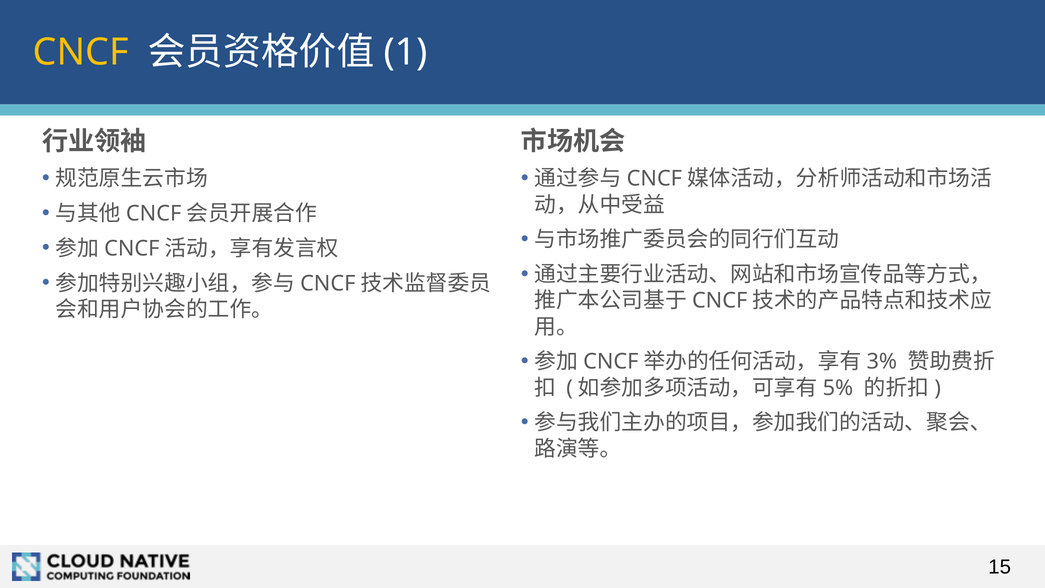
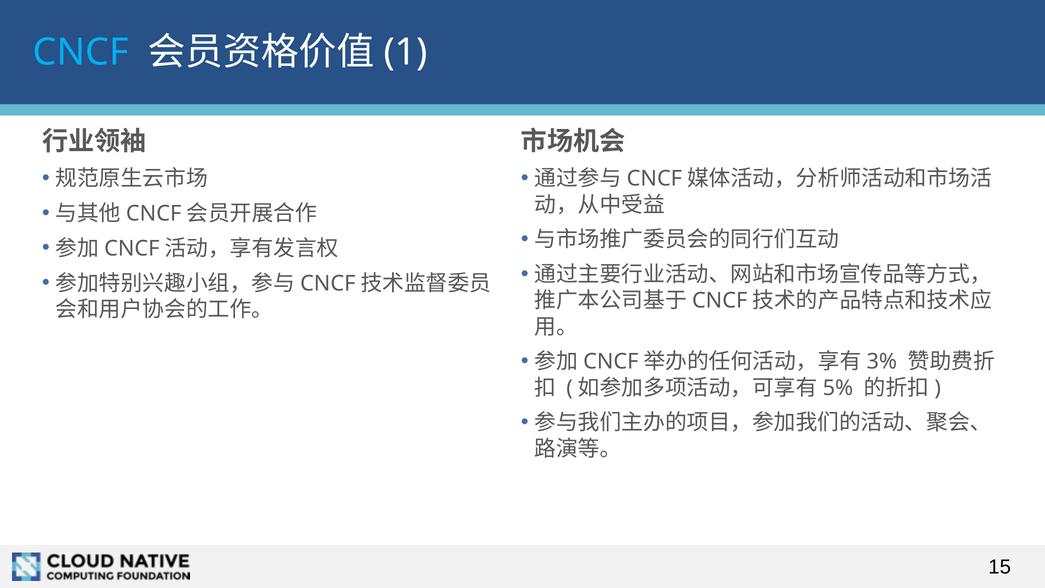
CNCF colour: yellow -> light blue
